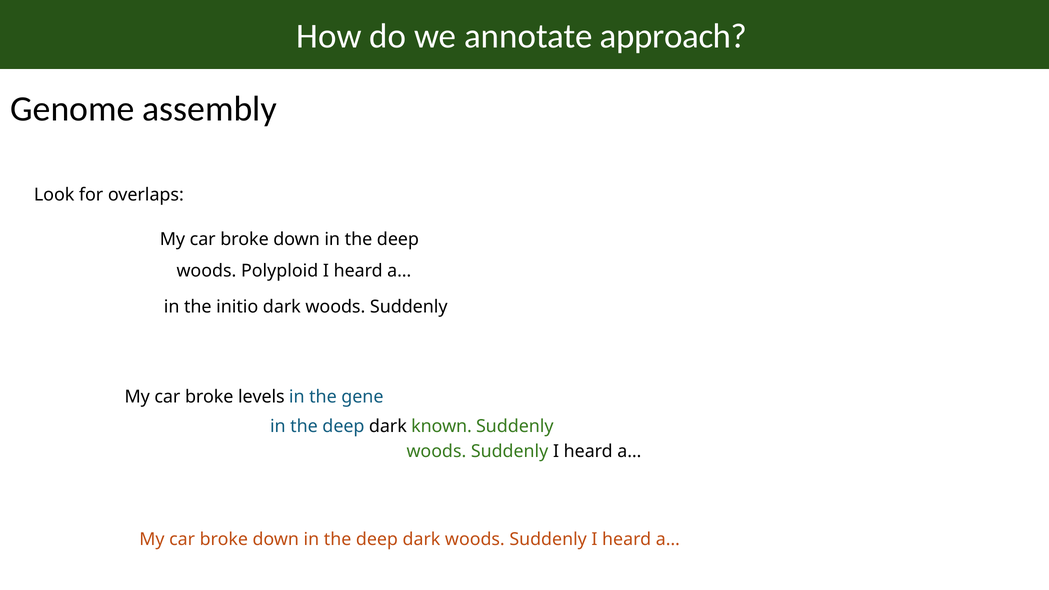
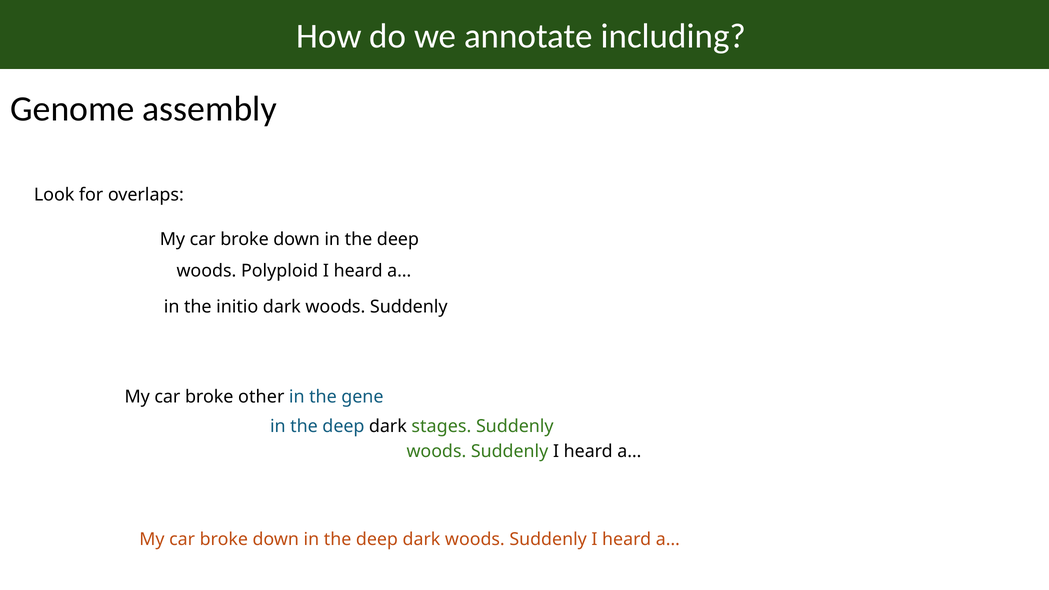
approach: approach -> including
levels: levels -> other
known: known -> stages
